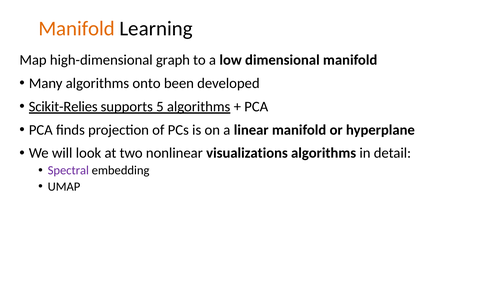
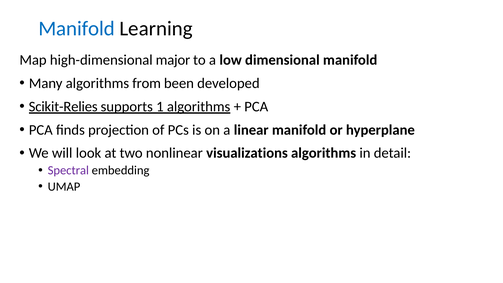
Manifold at (77, 29) colour: orange -> blue
graph: graph -> major
onto: onto -> from
5: 5 -> 1
